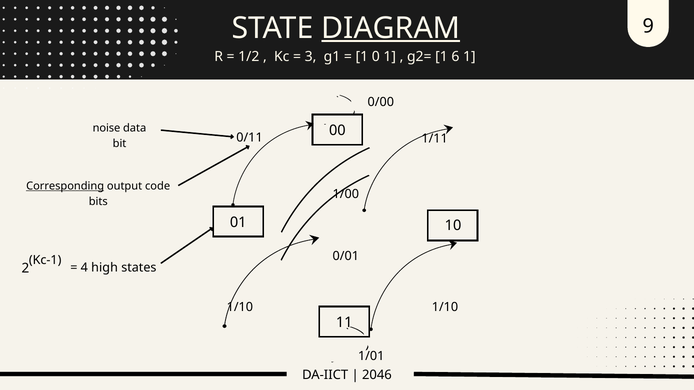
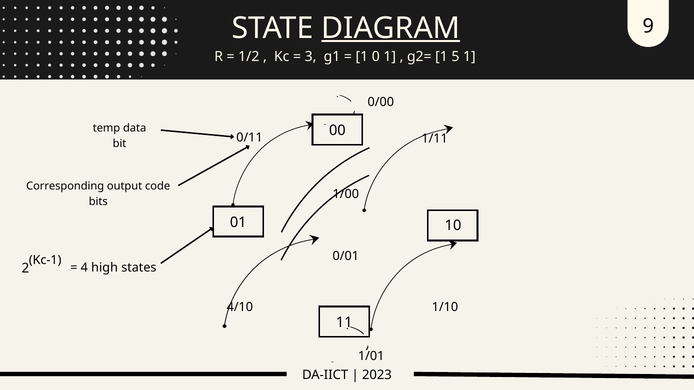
6: 6 -> 5
noise: noise -> temp
Corresponding underline: present -> none
1/10 at (240, 307): 1/10 -> 4/10
2046: 2046 -> 2023
